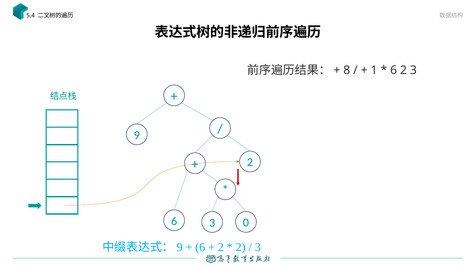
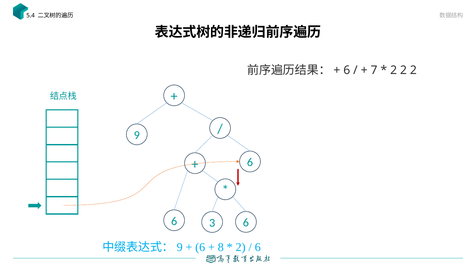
8 at (347, 70): 8 -> 6
1: 1 -> 7
6 at (394, 70): 6 -> 2
3 at (413, 70): 3 -> 2
2 at (250, 162): 2 -> 6
3 0: 0 -> 6
2 at (221, 247): 2 -> 8
3 at (258, 247): 3 -> 6
